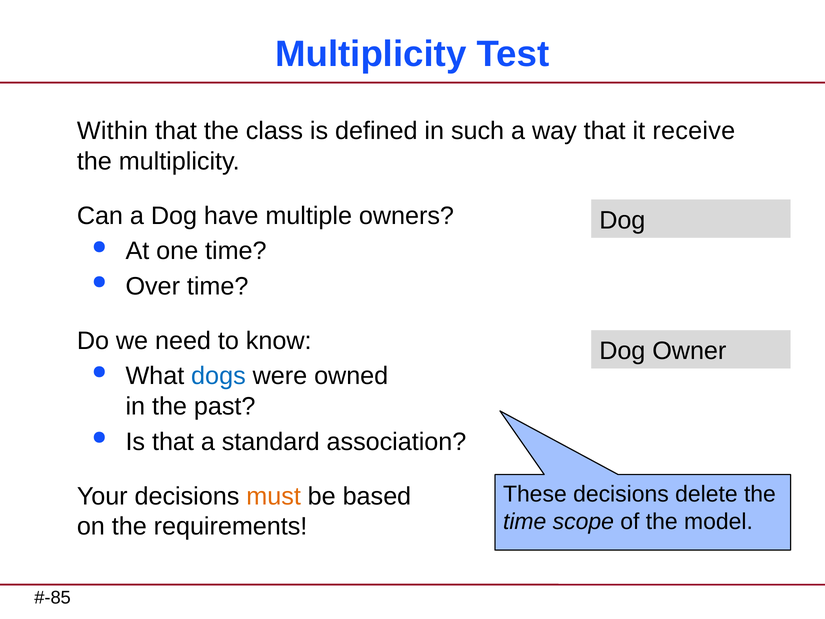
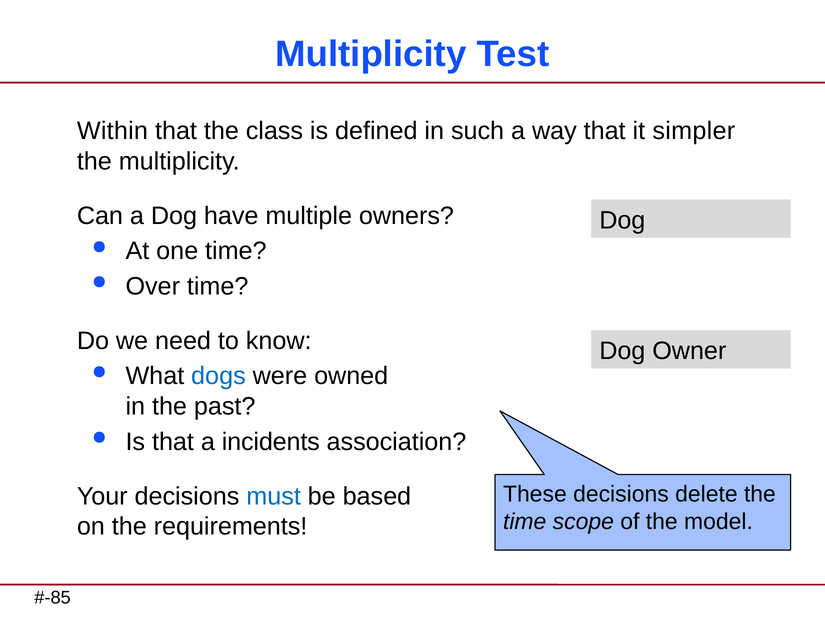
receive: receive -> simpler
standard: standard -> incidents
must colour: orange -> blue
